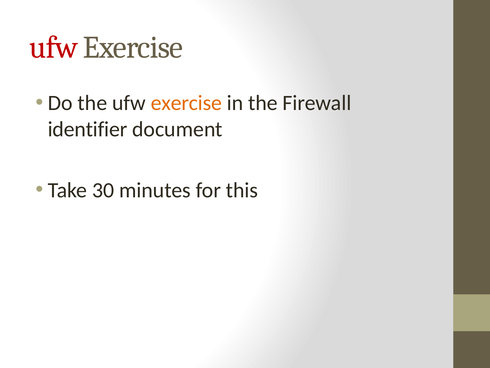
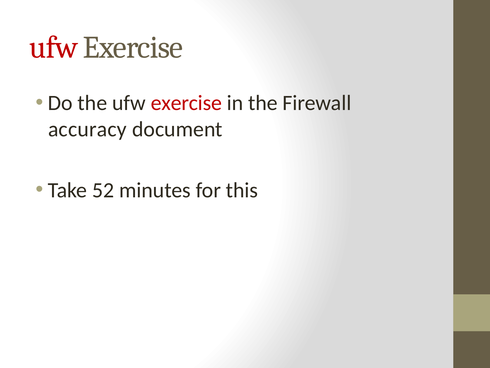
exercise at (186, 103) colour: orange -> red
identifier: identifier -> accuracy
30: 30 -> 52
